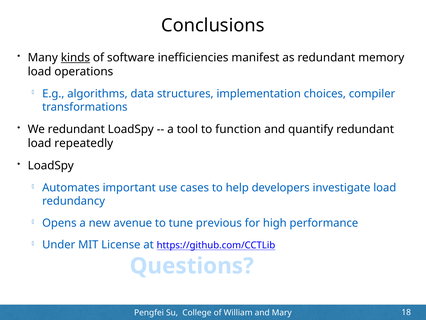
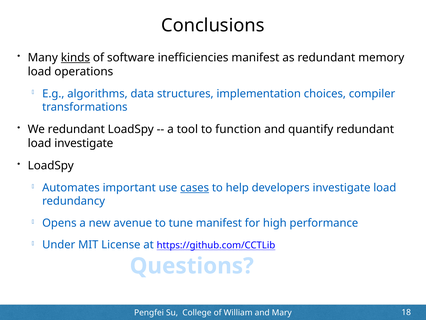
load repeatedly: repeatedly -> investigate
cases underline: none -> present
tune previous: previous -> manifest
